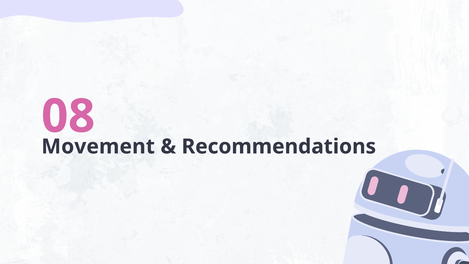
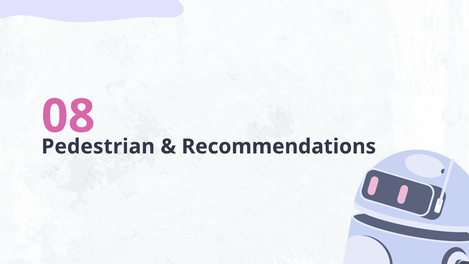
Movement: Movement -> Pedestrian
